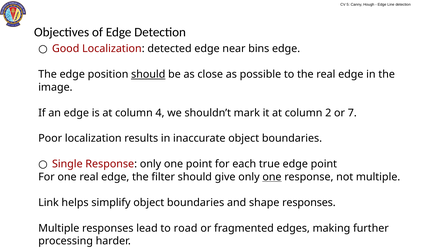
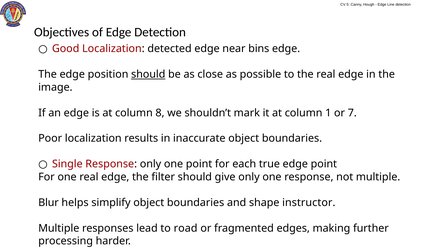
4: 4 -> 8
2: 2 -> 1
one at (272, 177) underline: present -> none
Link: Link -> Blur
shape responses: responses -> instructor
